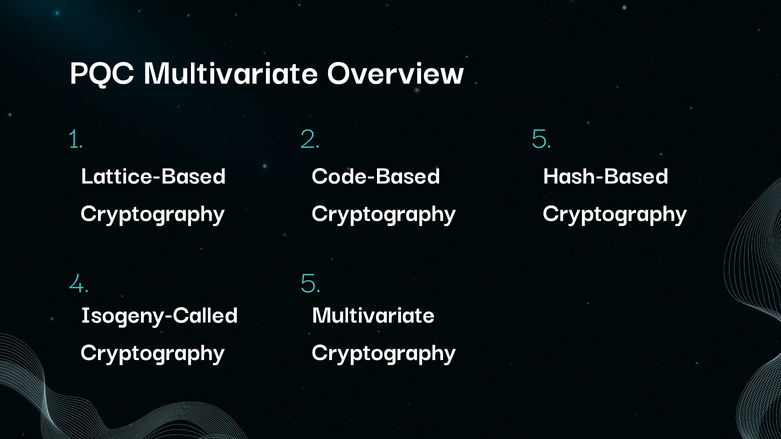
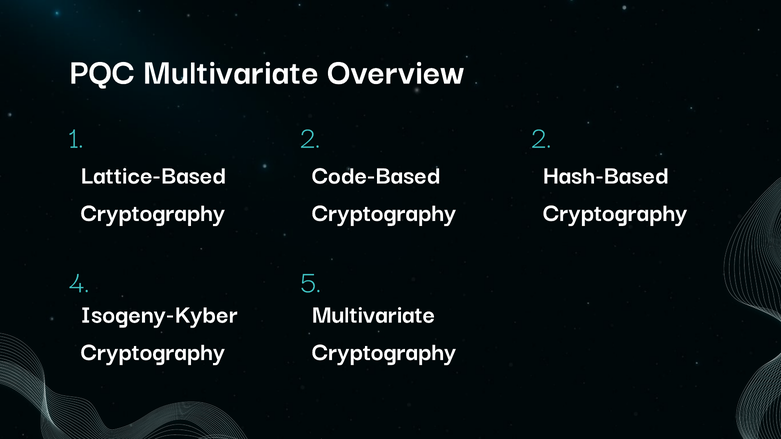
2 5: 5 -> 2
Isogeny-Called: Isogeny-Called -> Isogeny-Kyber
